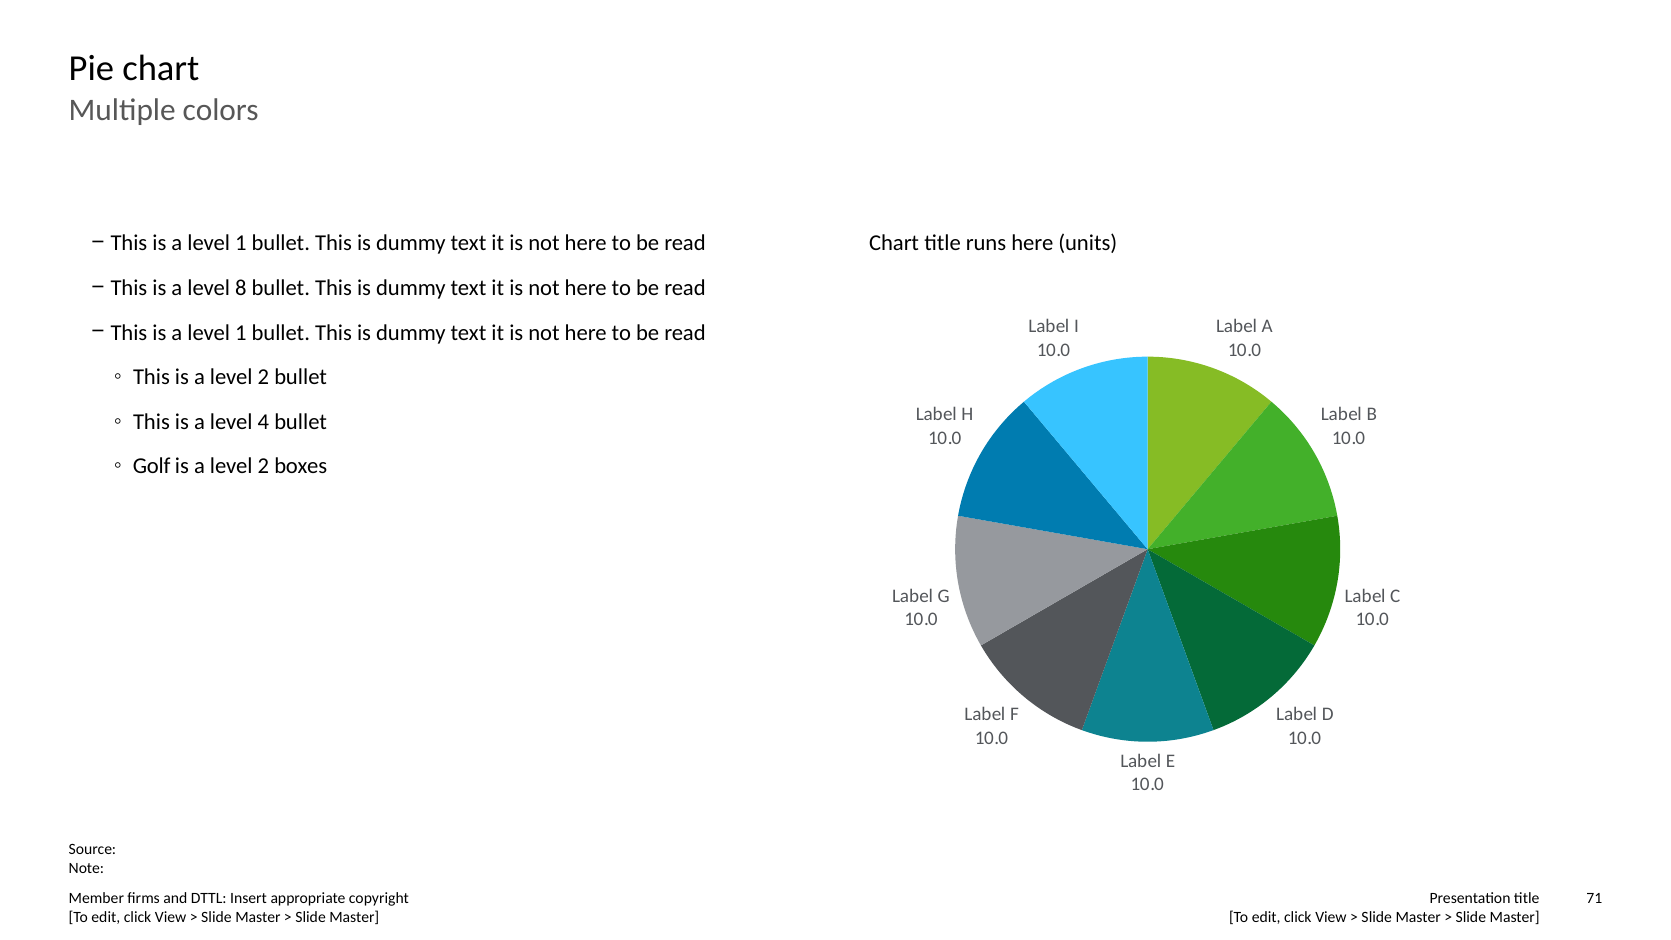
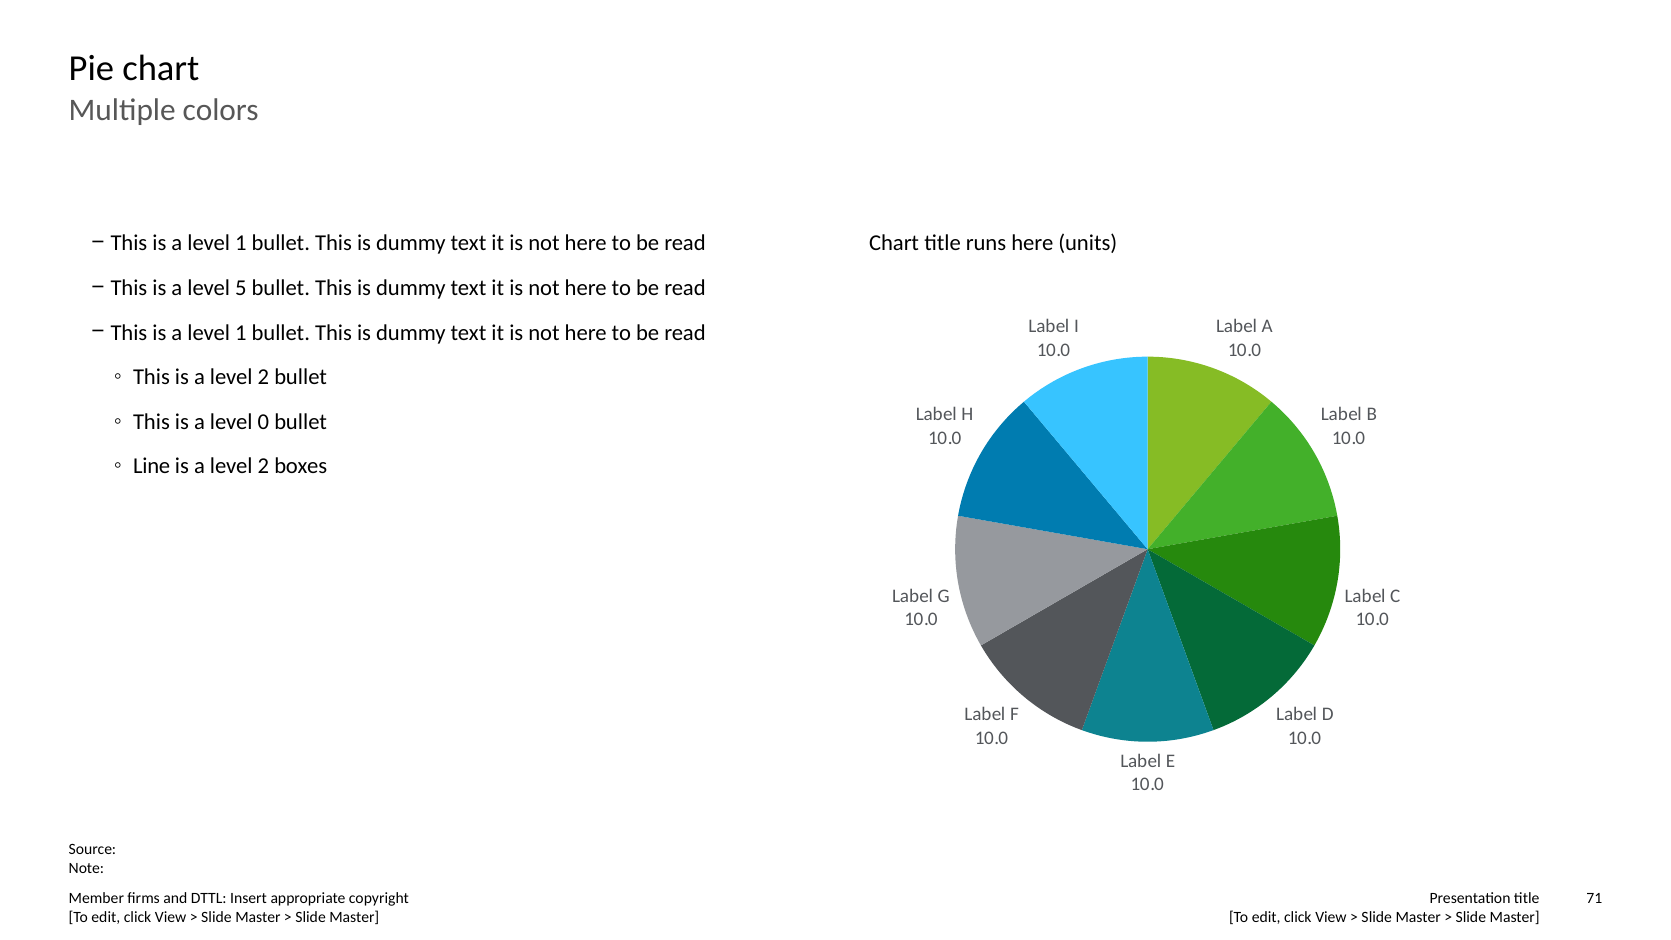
8: 8 -> 5
4: 4 -> 0
Golf: Golf -> Line
